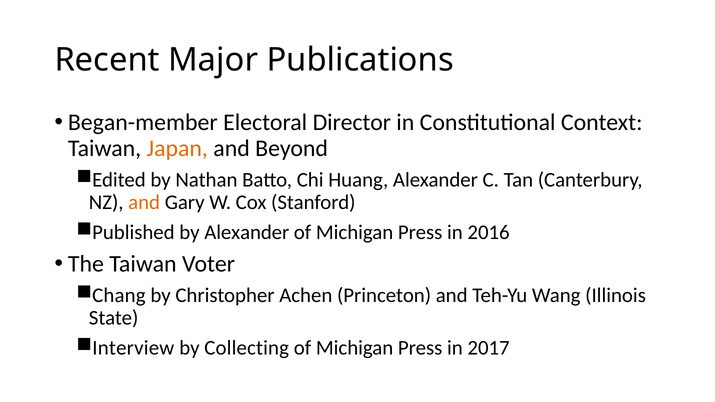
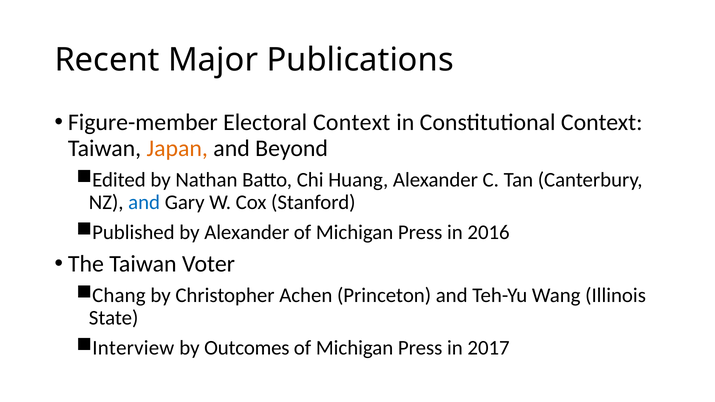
Began-member: Began-member -> Figure-member
Electoral Director: Director -> Context
and at (144, 202) colour: orange -> blue
Collecting: Collecting -> Outcomes
